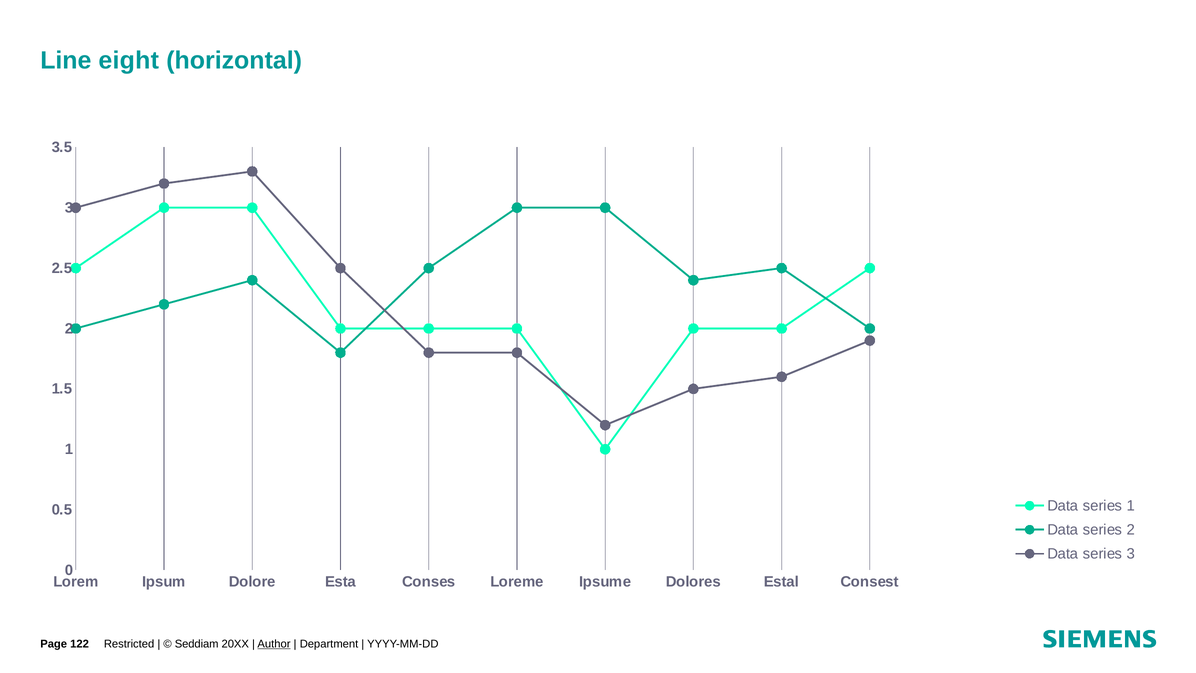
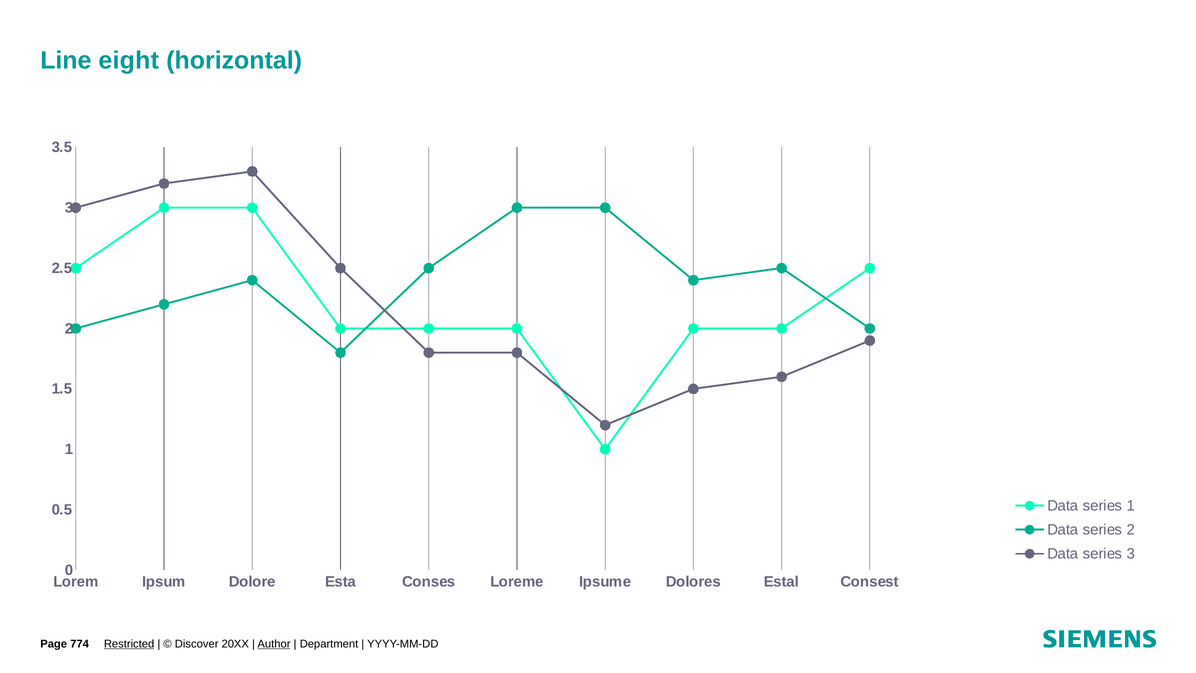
122: 122 -> 774
Restricted underline: none -> present
Seddiam: Seddiam -> Discover
